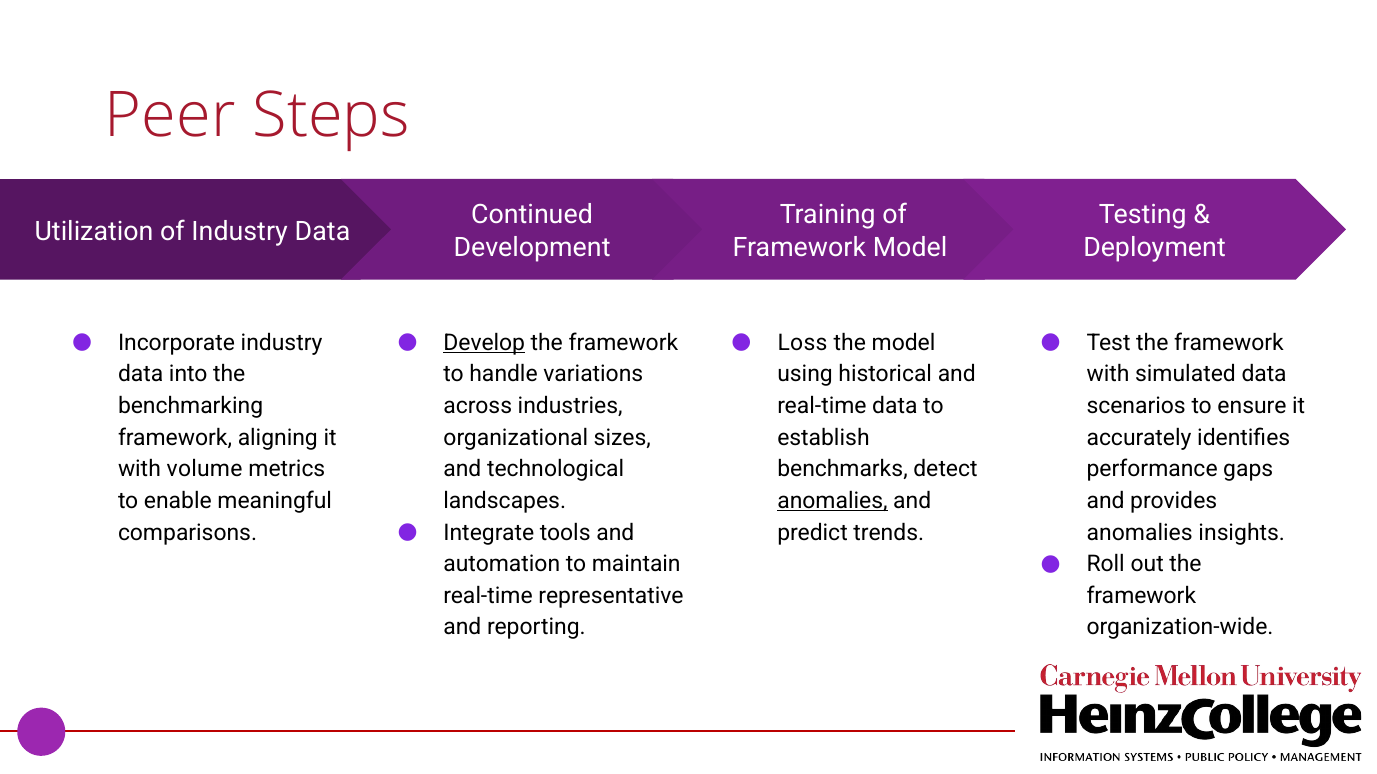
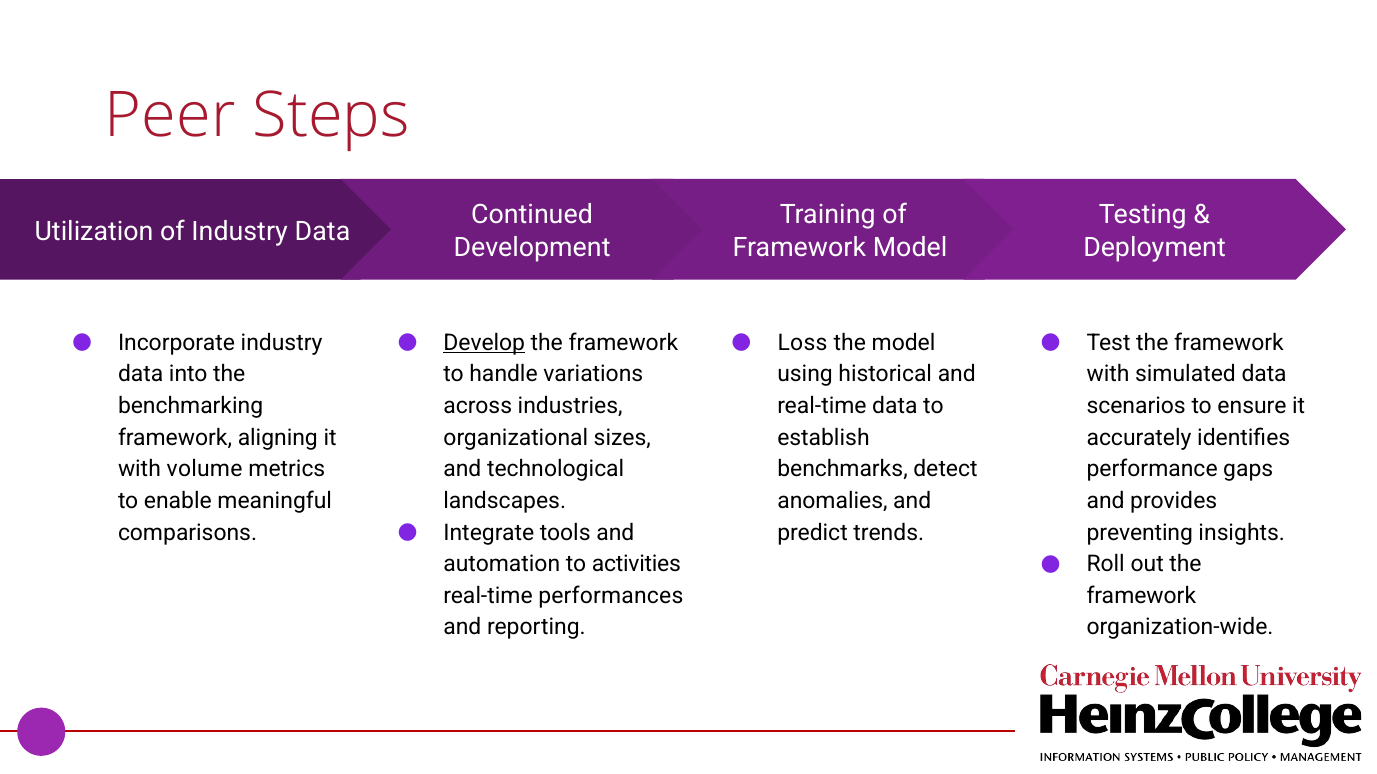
anomalies at (832, 501) underline: present -> none
anomalies at (1140, 533): anomalies -> preventing
maintain: maintain -> activities
representative: representative -> performances
